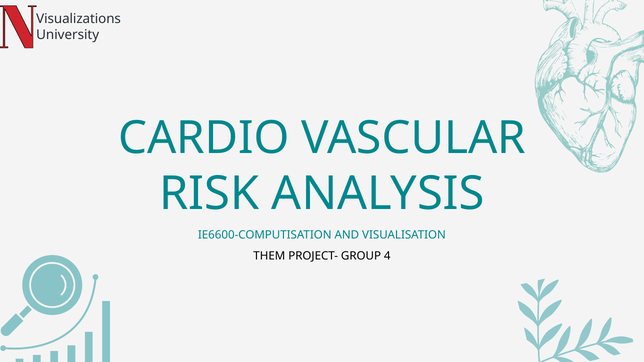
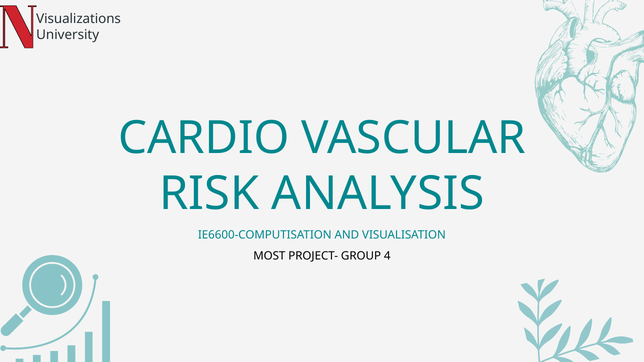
THEM: THEM -> MOST
